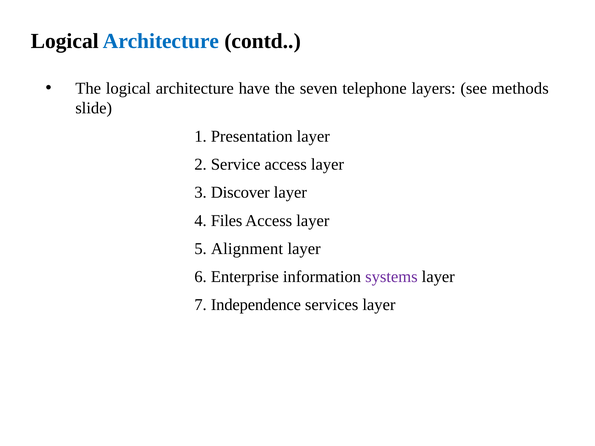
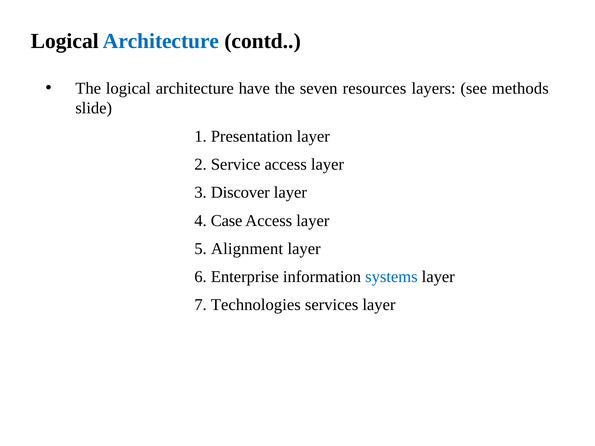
telephone: telephone -> resources
Files: Files -> Case
systems colour: purple -> blue
Independence: Independence -> Technologies
